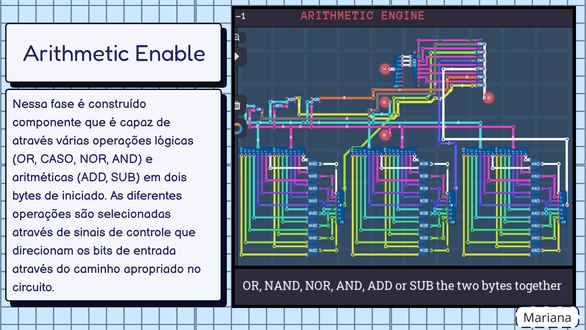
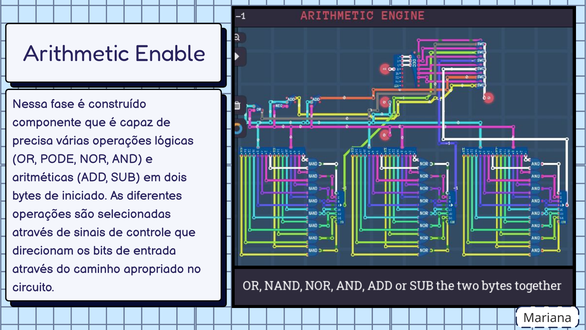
através at (33, 141): através -> precisa
CASO: CASO -> PODE
